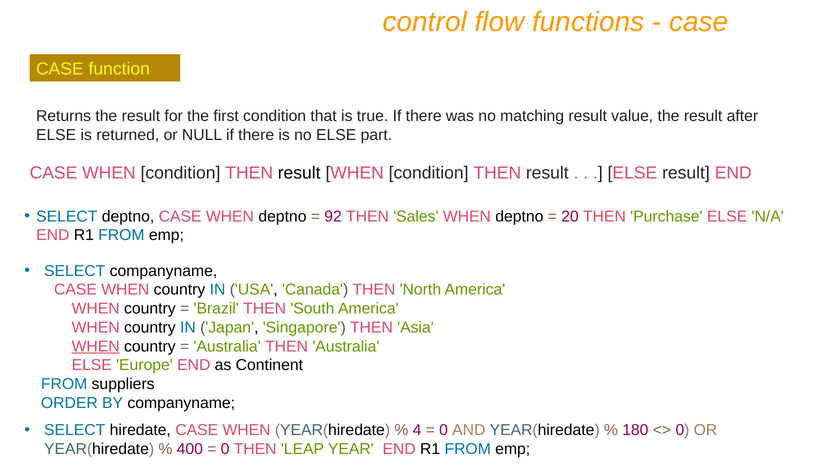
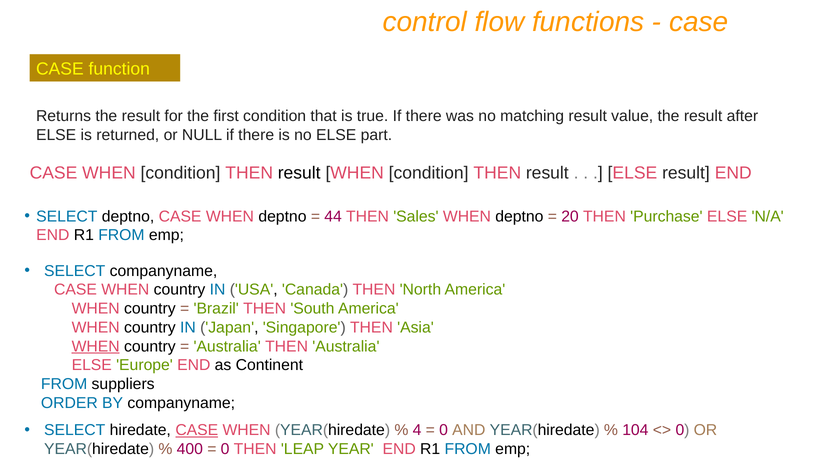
92: 92 -> 44
CASE at (197, 431) underline: none -> present
180: 180 -> 104
